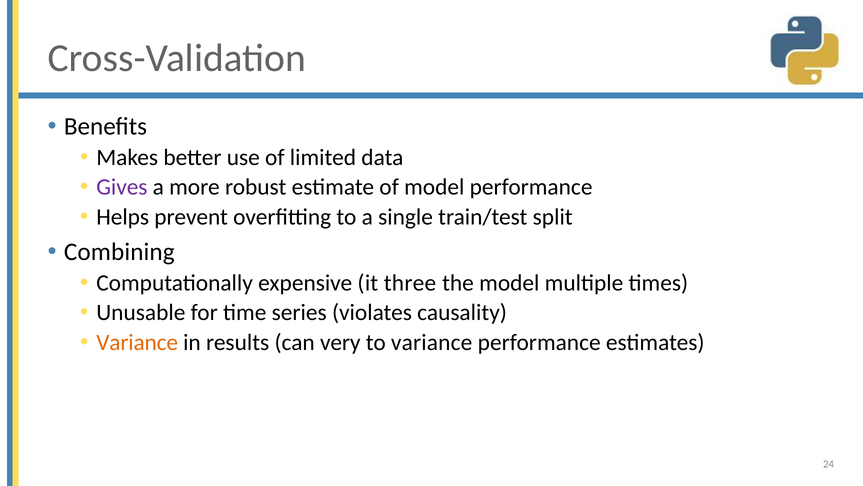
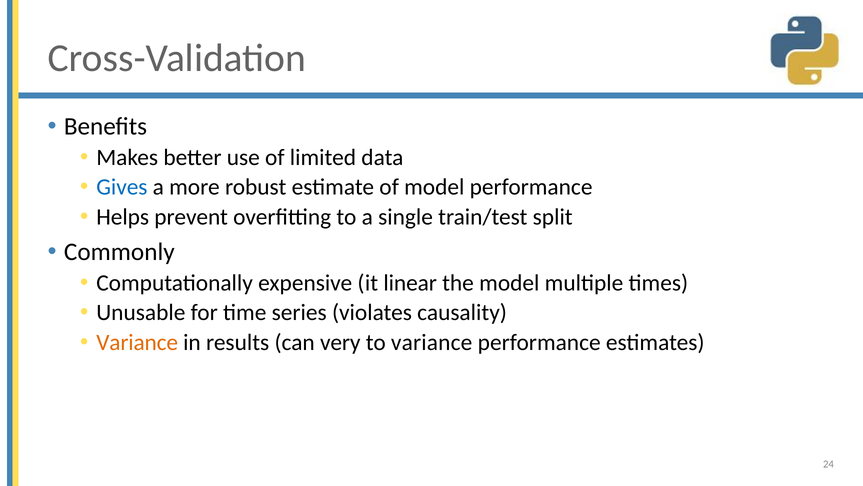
Gives colour: purple -> blue
Combining: Combining -> Commonly
three: three -> linear
